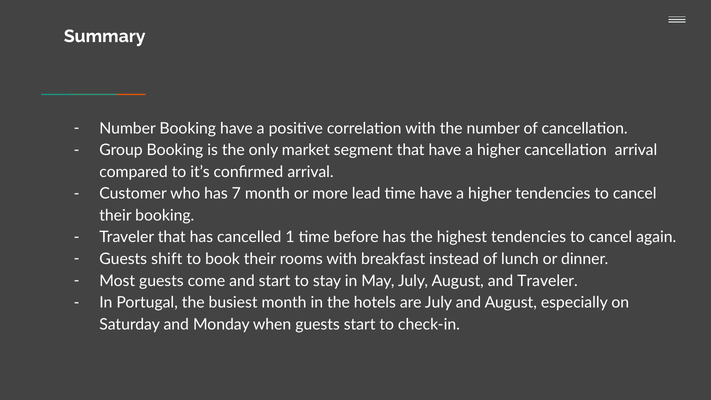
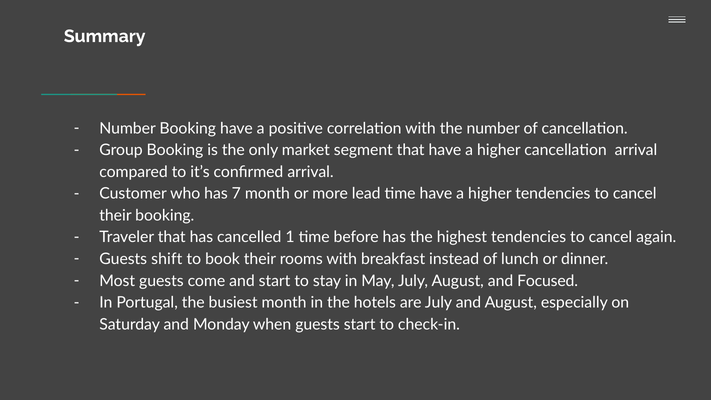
and Traveler: Traveler -> Focused
